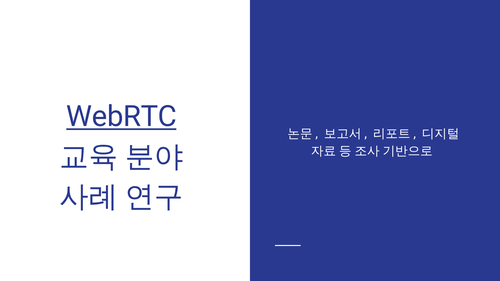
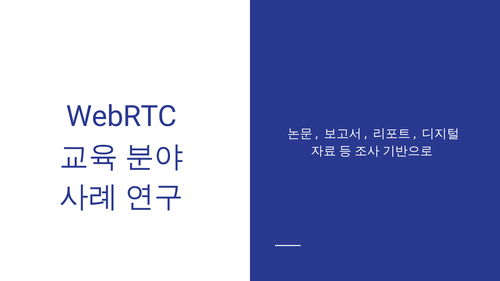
WebRTC underline: present -> none
